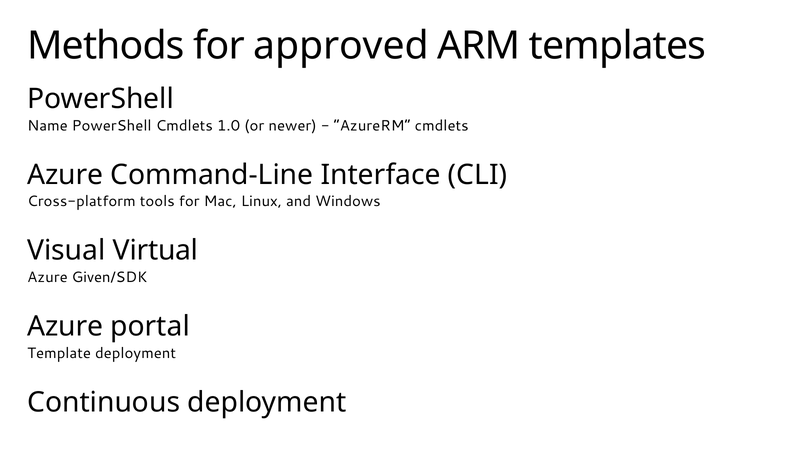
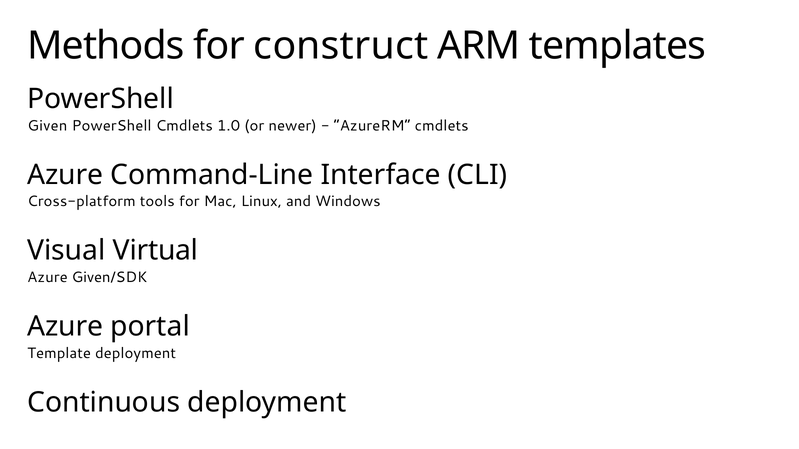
approved: approved -> construct
Name: Name -> Given
